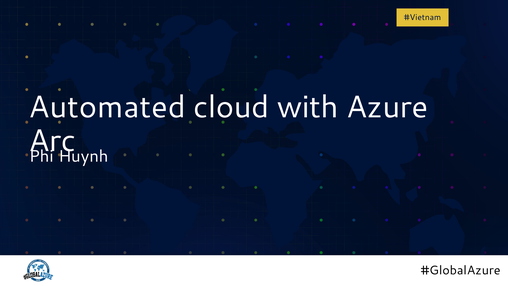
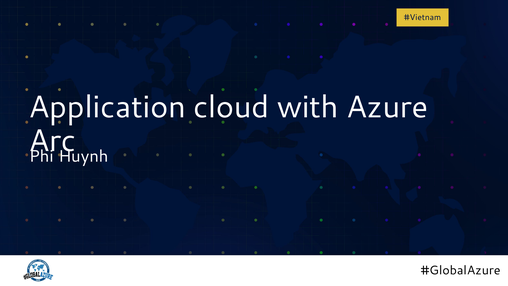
Automated: Automated -> Application
